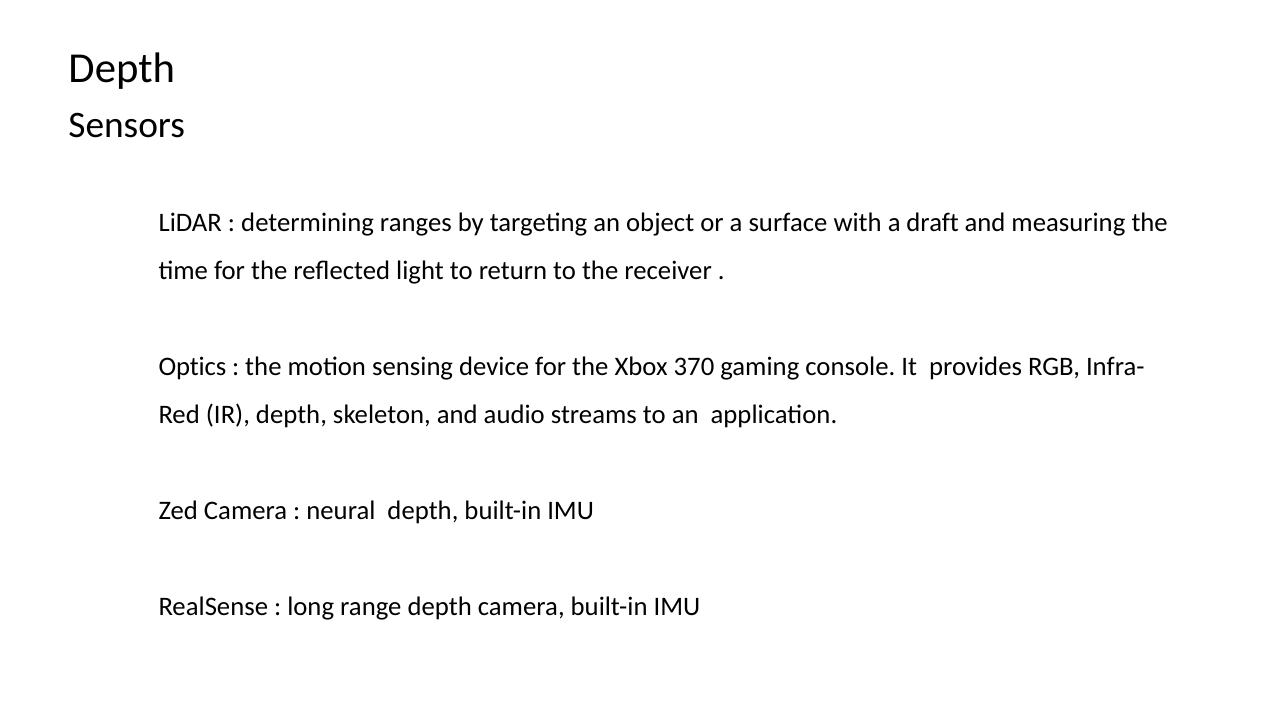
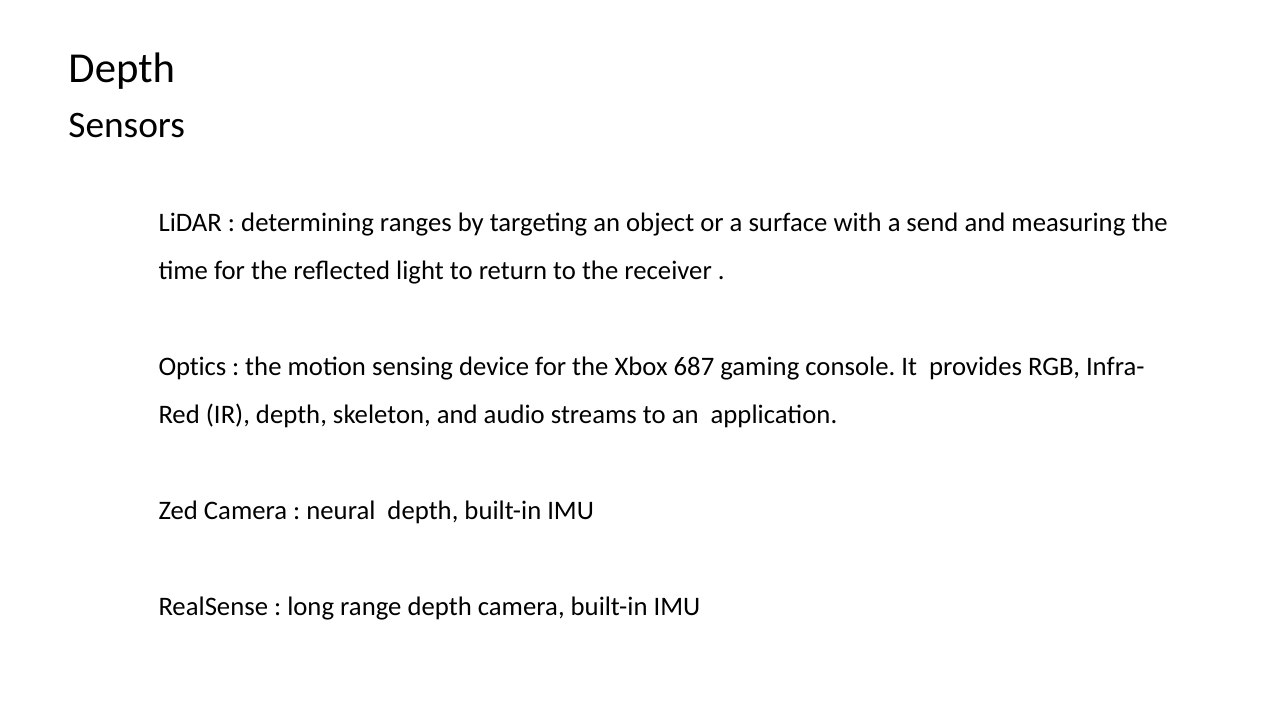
draft: draft -> send
370: 370 -> 687
